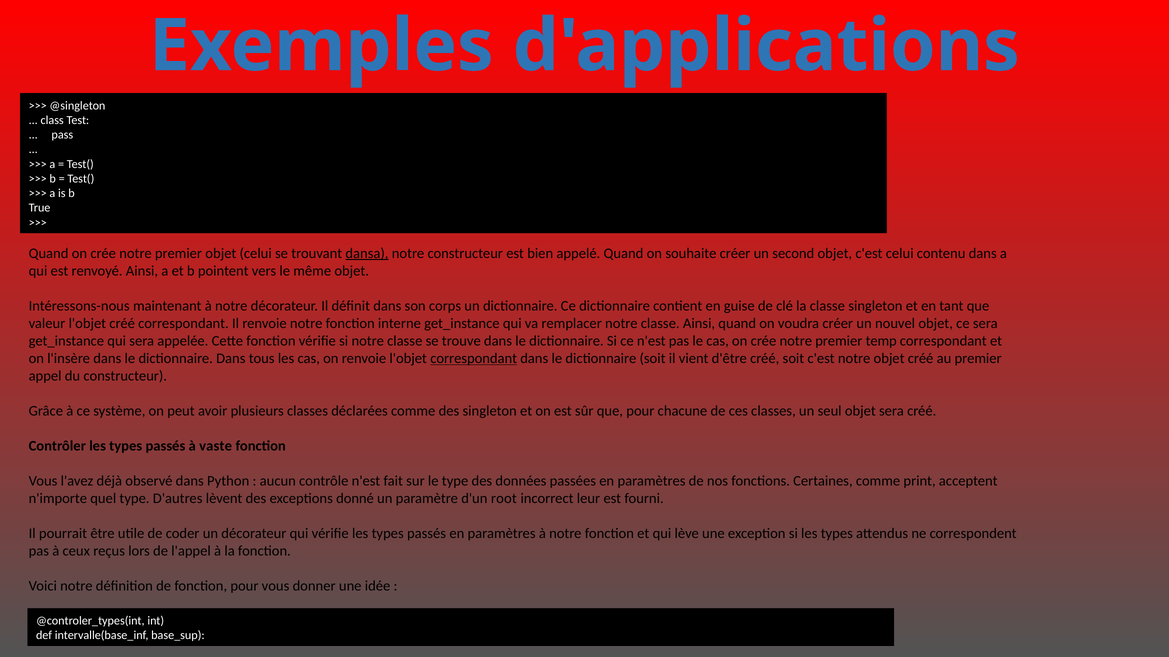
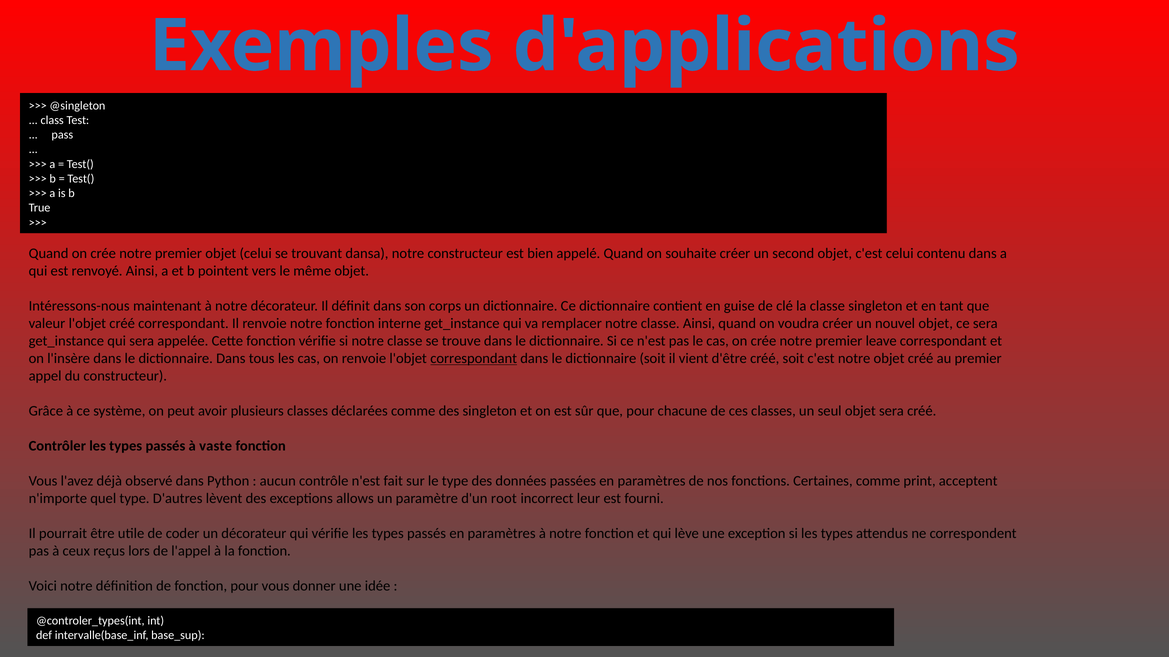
dansa underline: present -> none
temp: temp -> leave
donné: donné -> allows
